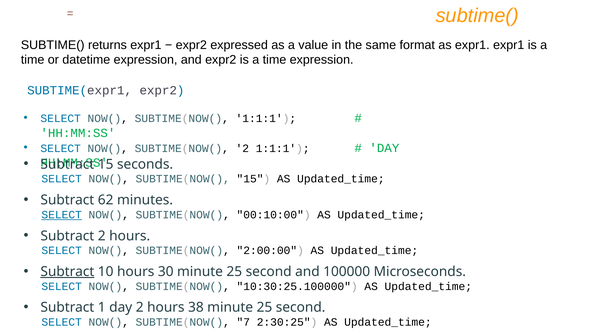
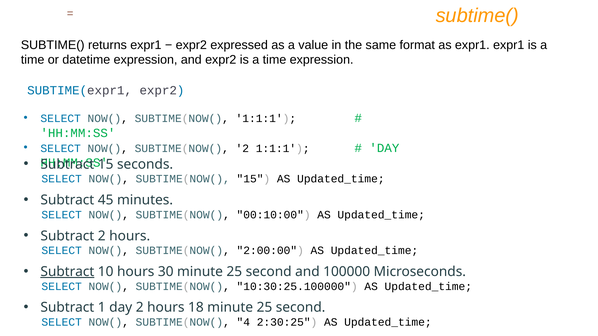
62: 62 -> 45
SELECT at (62, 215) underline: present -> none
38: 38 -> 18
7: 7 -> 4
